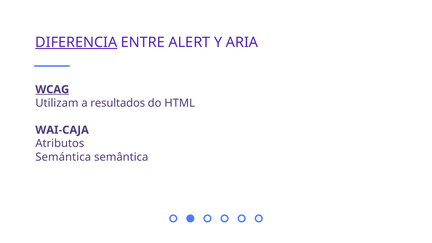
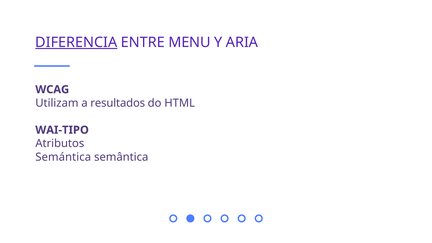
ALERT: ALERT -> MENU
WCAG underline: present -> none
WAI-CAJA: WAI-CAJA -> WAI-TIPO
